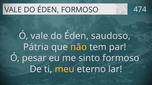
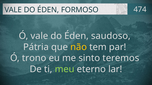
pesar: pesar -> trono
sinto formoso: formoso -> teremos
meu colour: yellow -> light green
